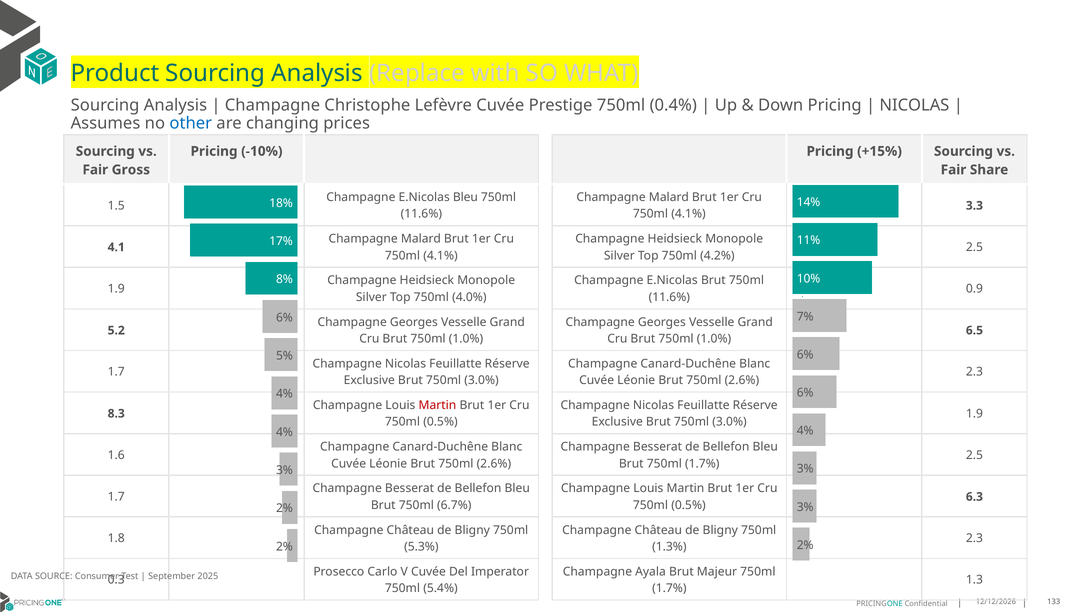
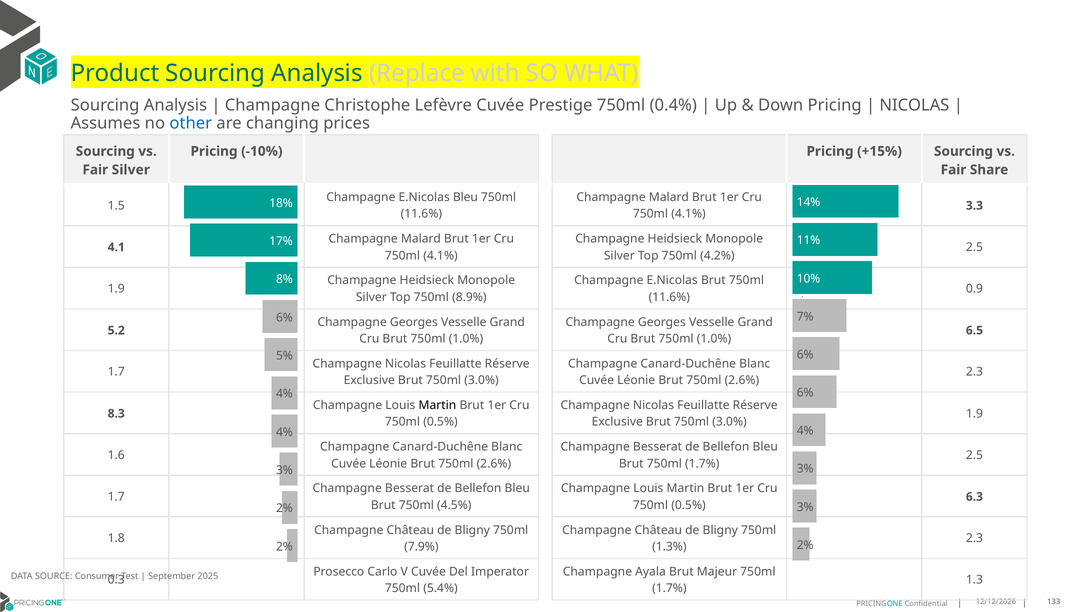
Fair Gross: Gross -> Silver
4.0%: 4.0% -> 8.9%
Martin at (437, 405) colour: red -> black
6.7%: 6.7% -> 4.5%
5.3%: 5.3% -> 7.9%
